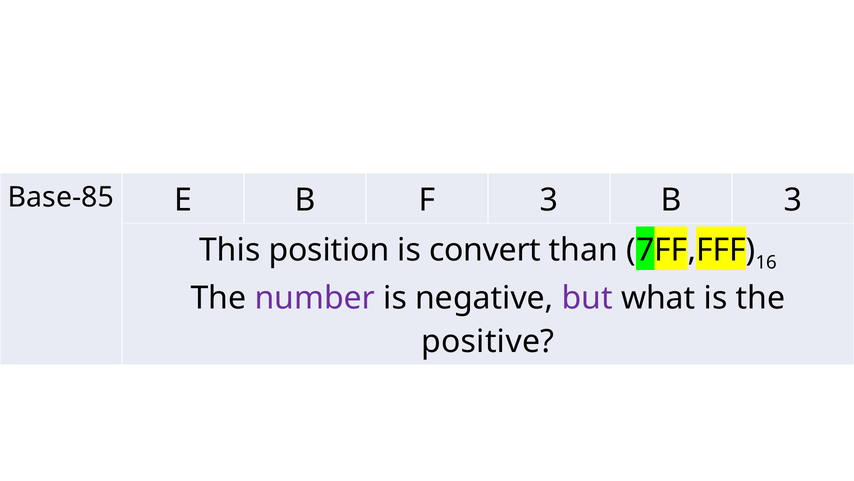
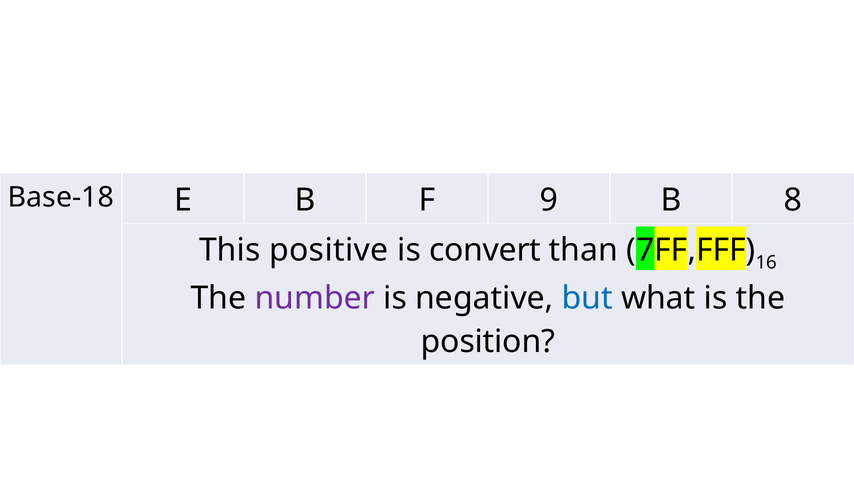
Base-85: Base-85 -> Base-18
F 3: 3 -> 9
B 3: 3 -> 8
position: position -> positive
but colour: purple -> blue
positive: positive -> position
